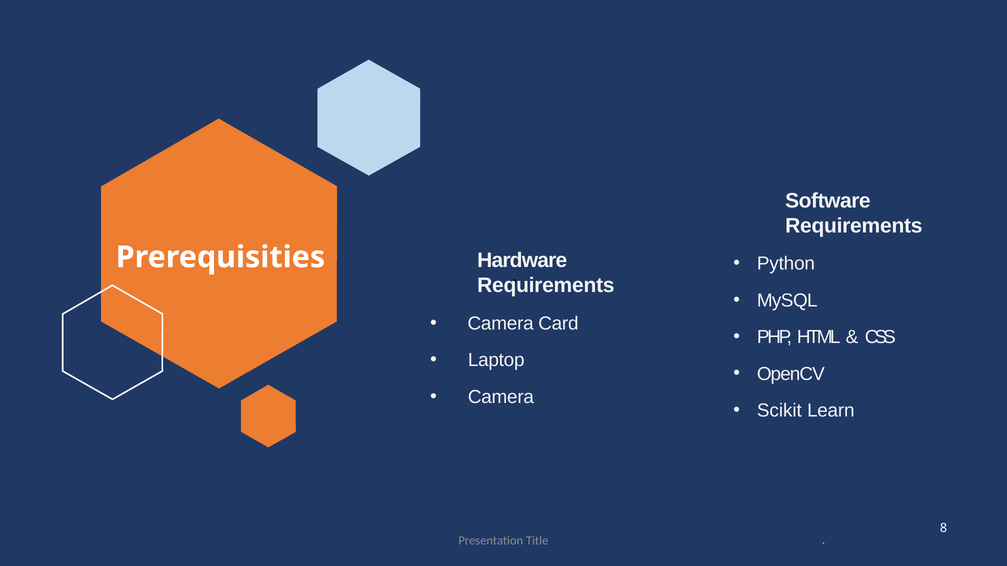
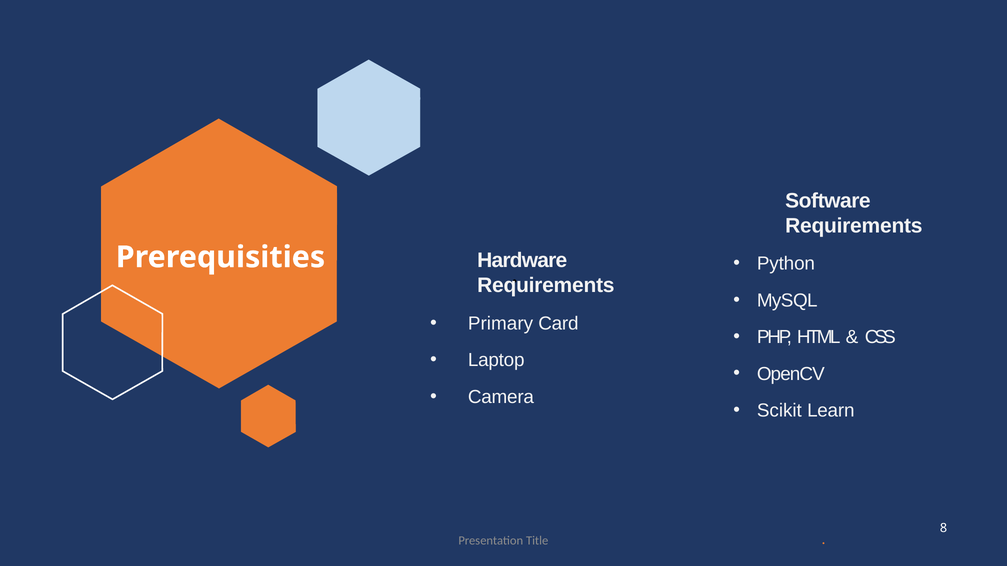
Camera at (501, 324): Camera -> Primary
